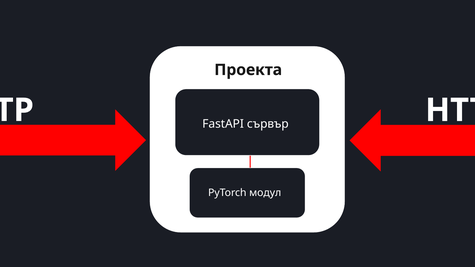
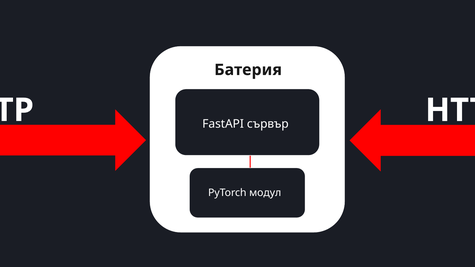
Проекта: Проекта -> Батерия
